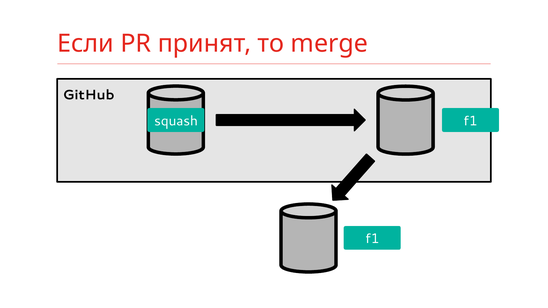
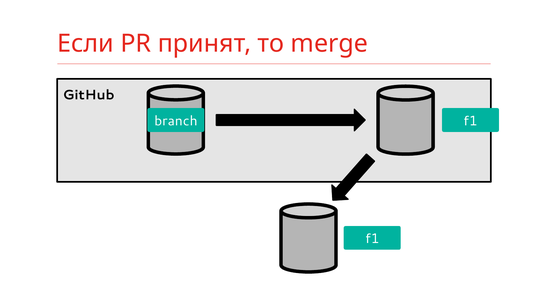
squash: squash -> branch
